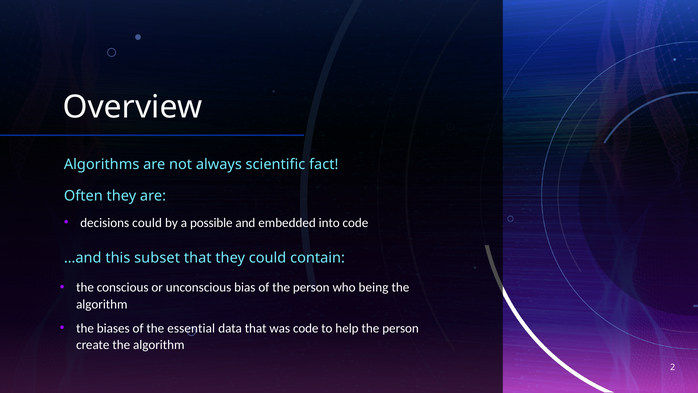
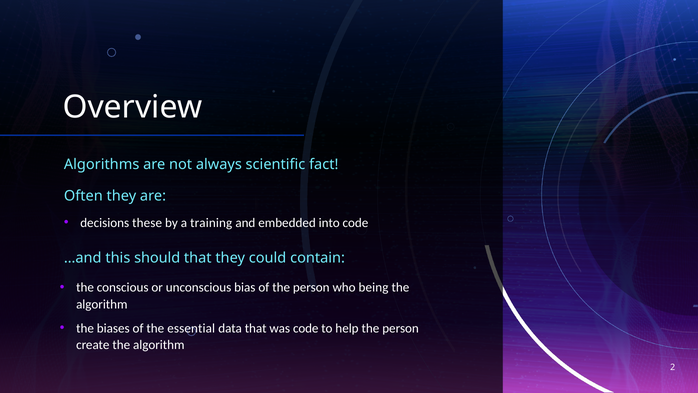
decisions could: could -> these
possible: possible -> training
subset: subset -> should
